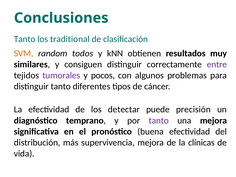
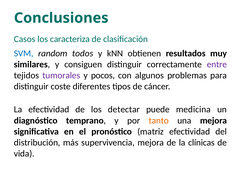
Tanto at (25, 39): Tanto -> Casos
traditional: traditional -> caracteriza
SVM colour: orange -> blue
distinguir tanto: tanto -> coste
precisión: precisión -> medicina
tanto at (159, 120) colour: purple -> orange
buena: buena -> matriz
